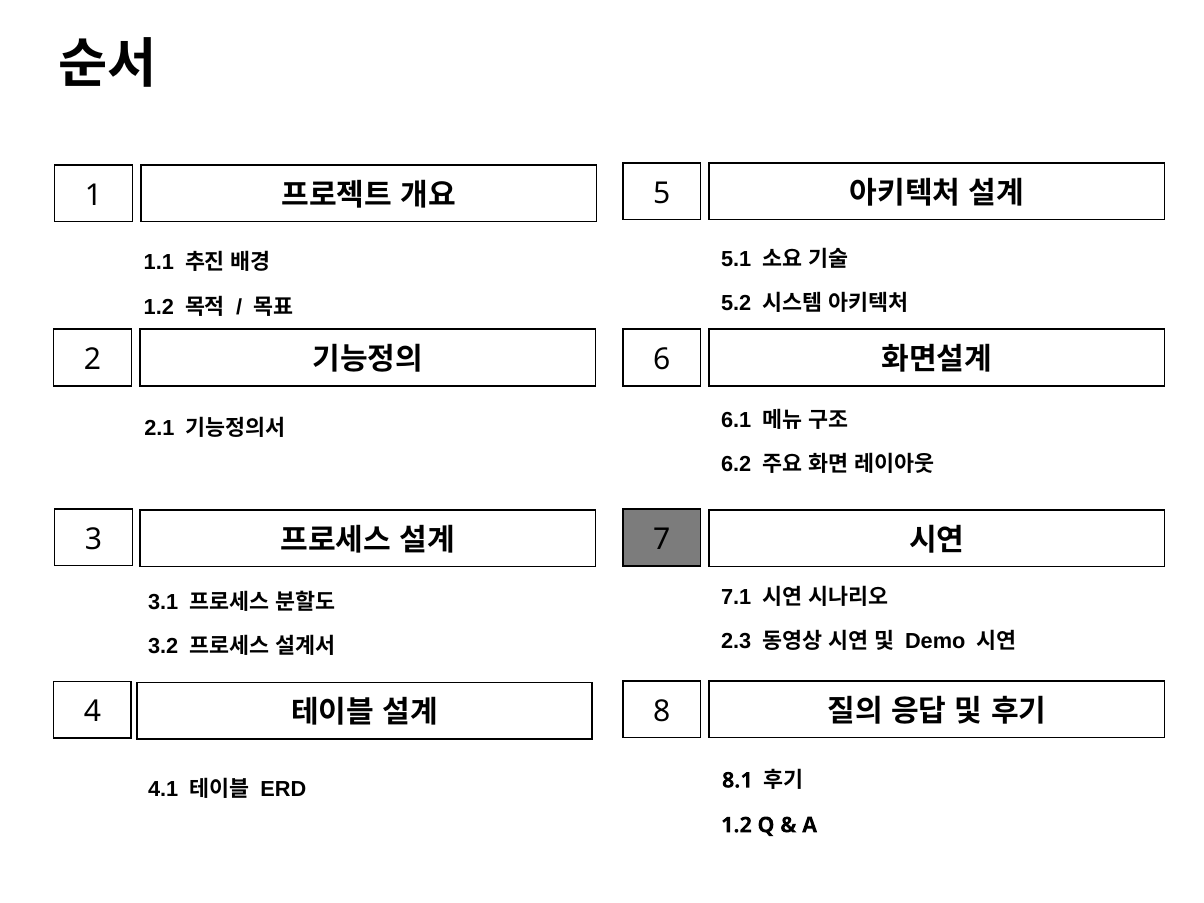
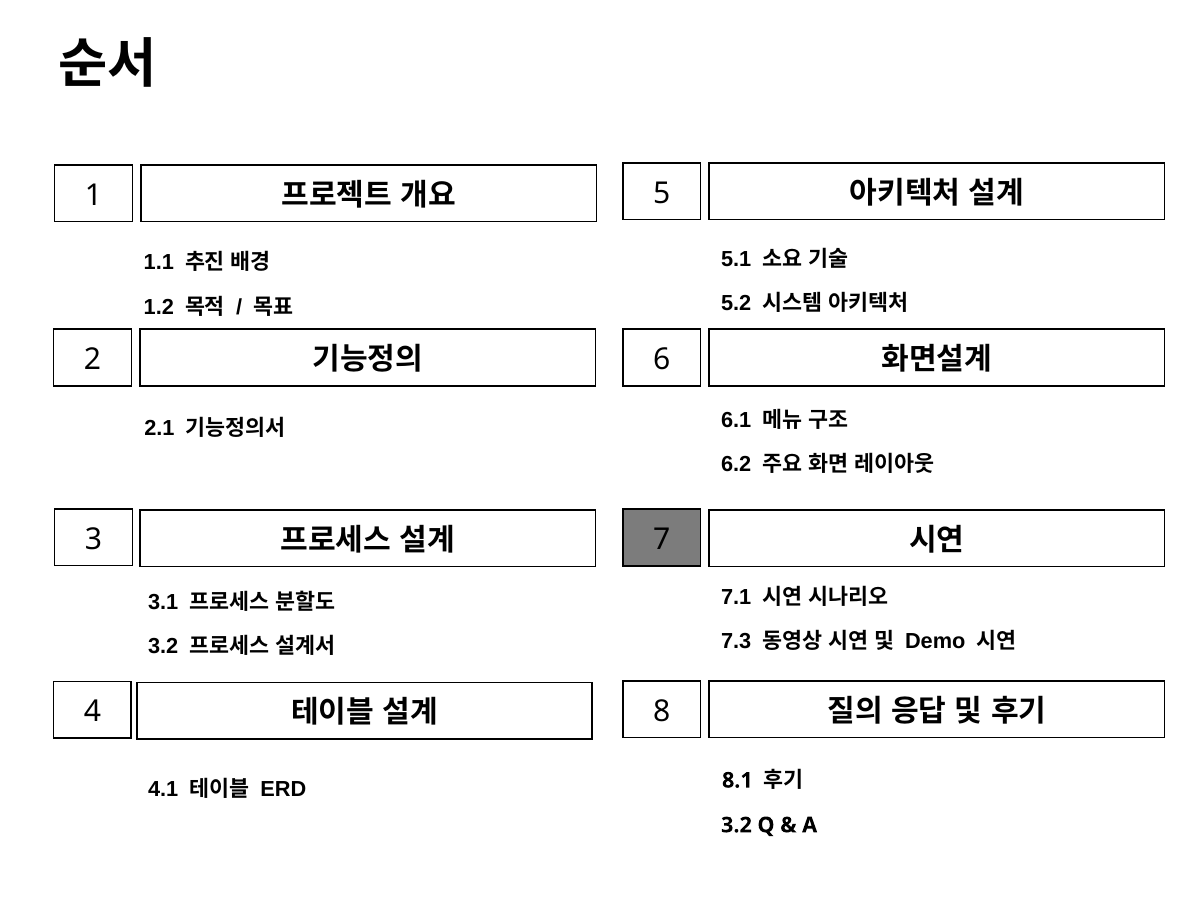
2.3: 2.3 -> 7.3
1.2 at (736, 825): 1.2 -> 3.2
